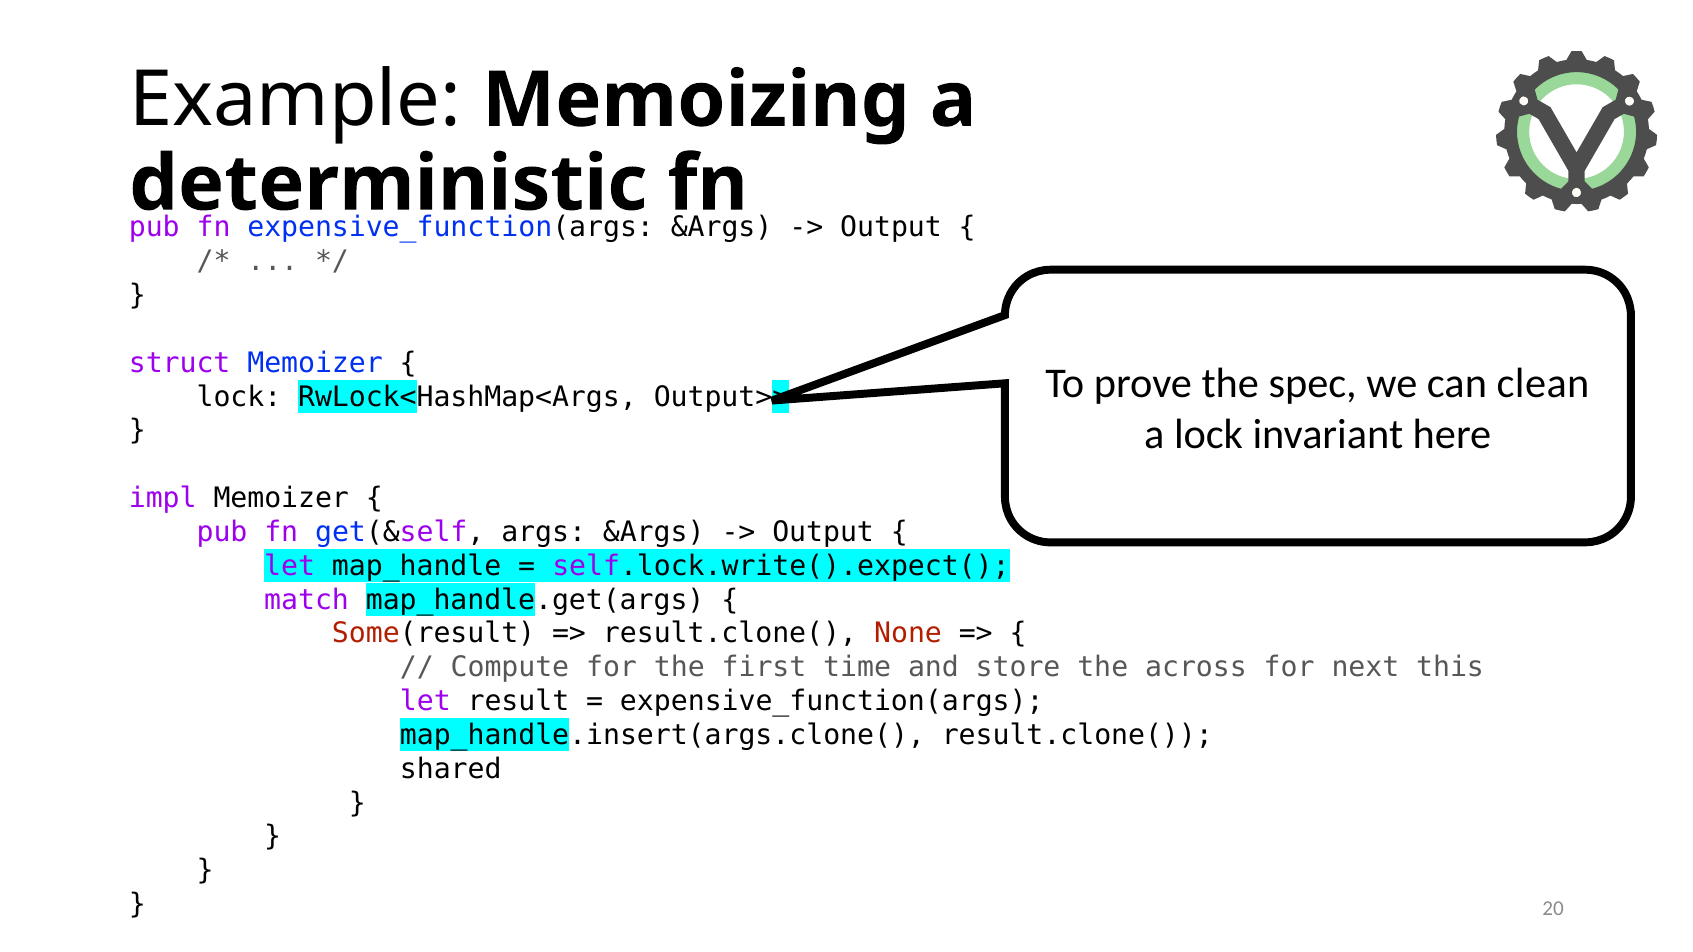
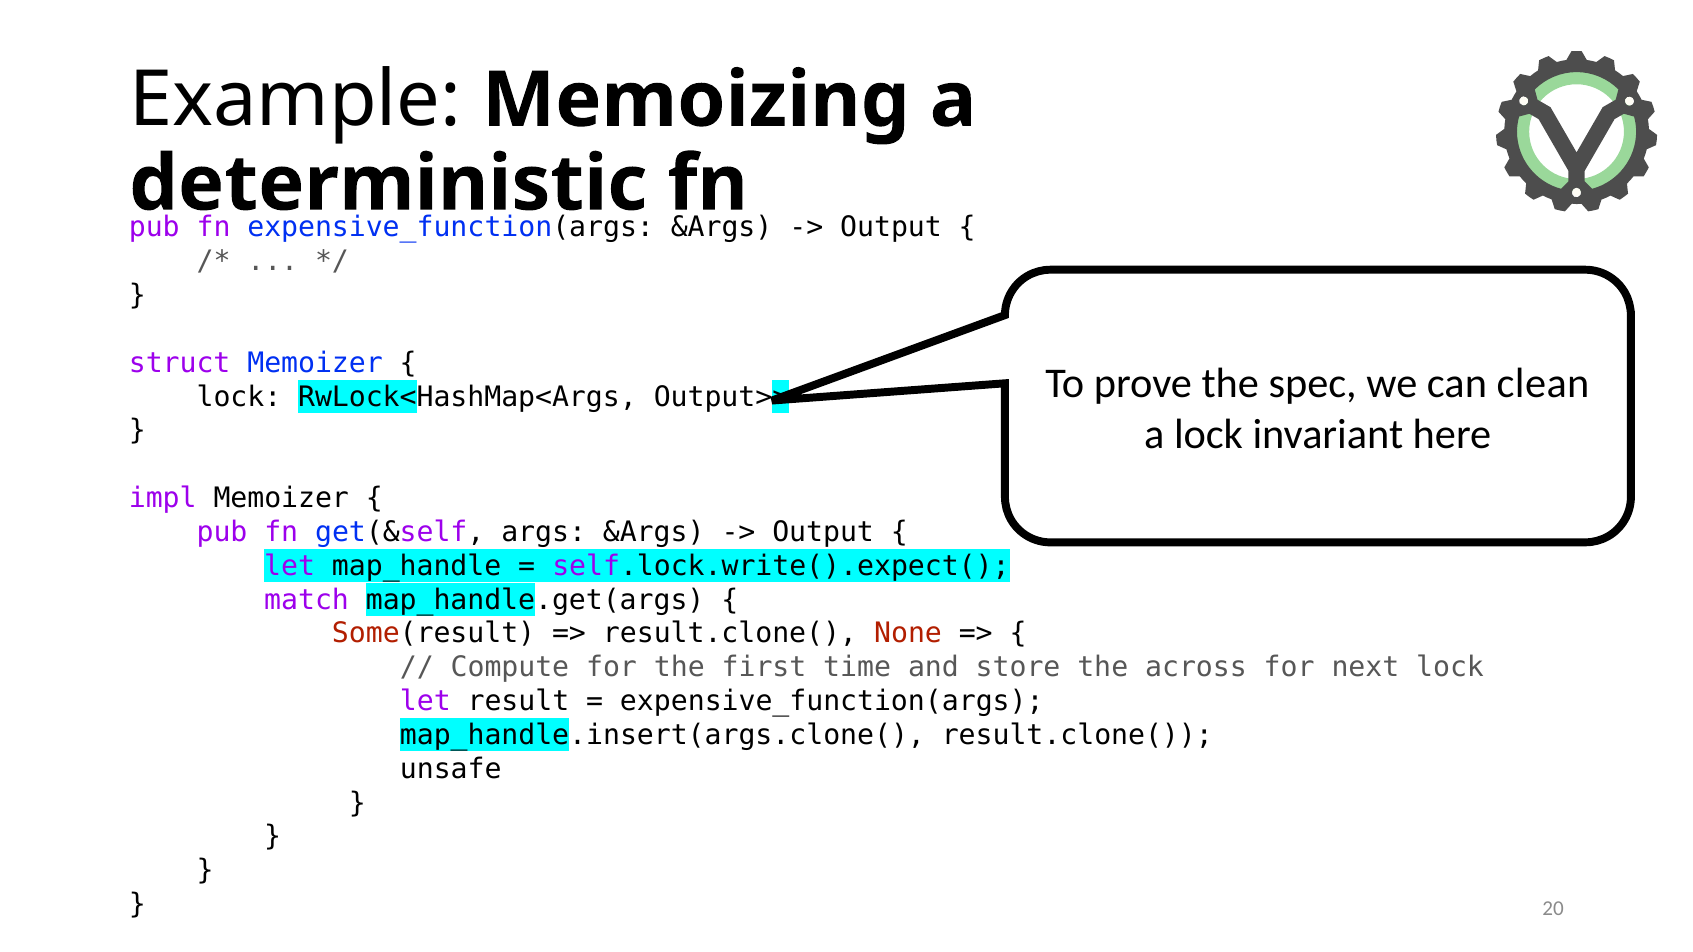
next this: this -> lock
shared: shared -> unsafe
